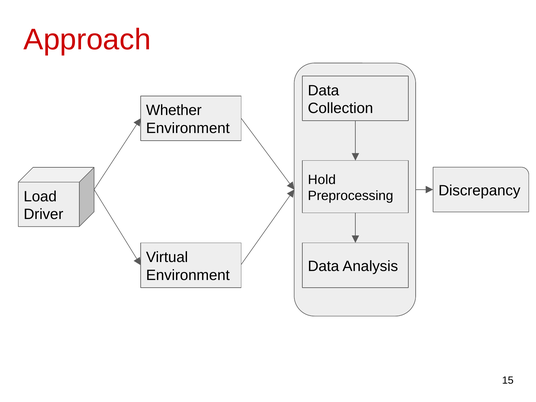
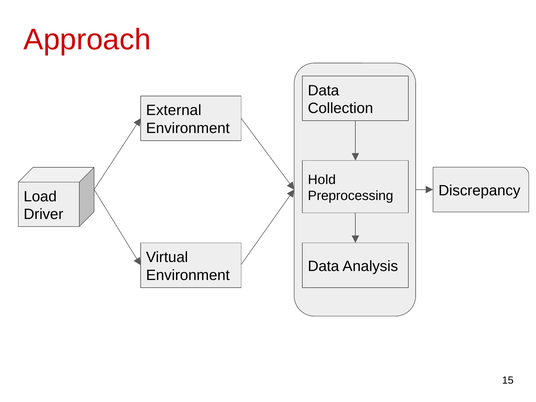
Whether: Whether -> External
